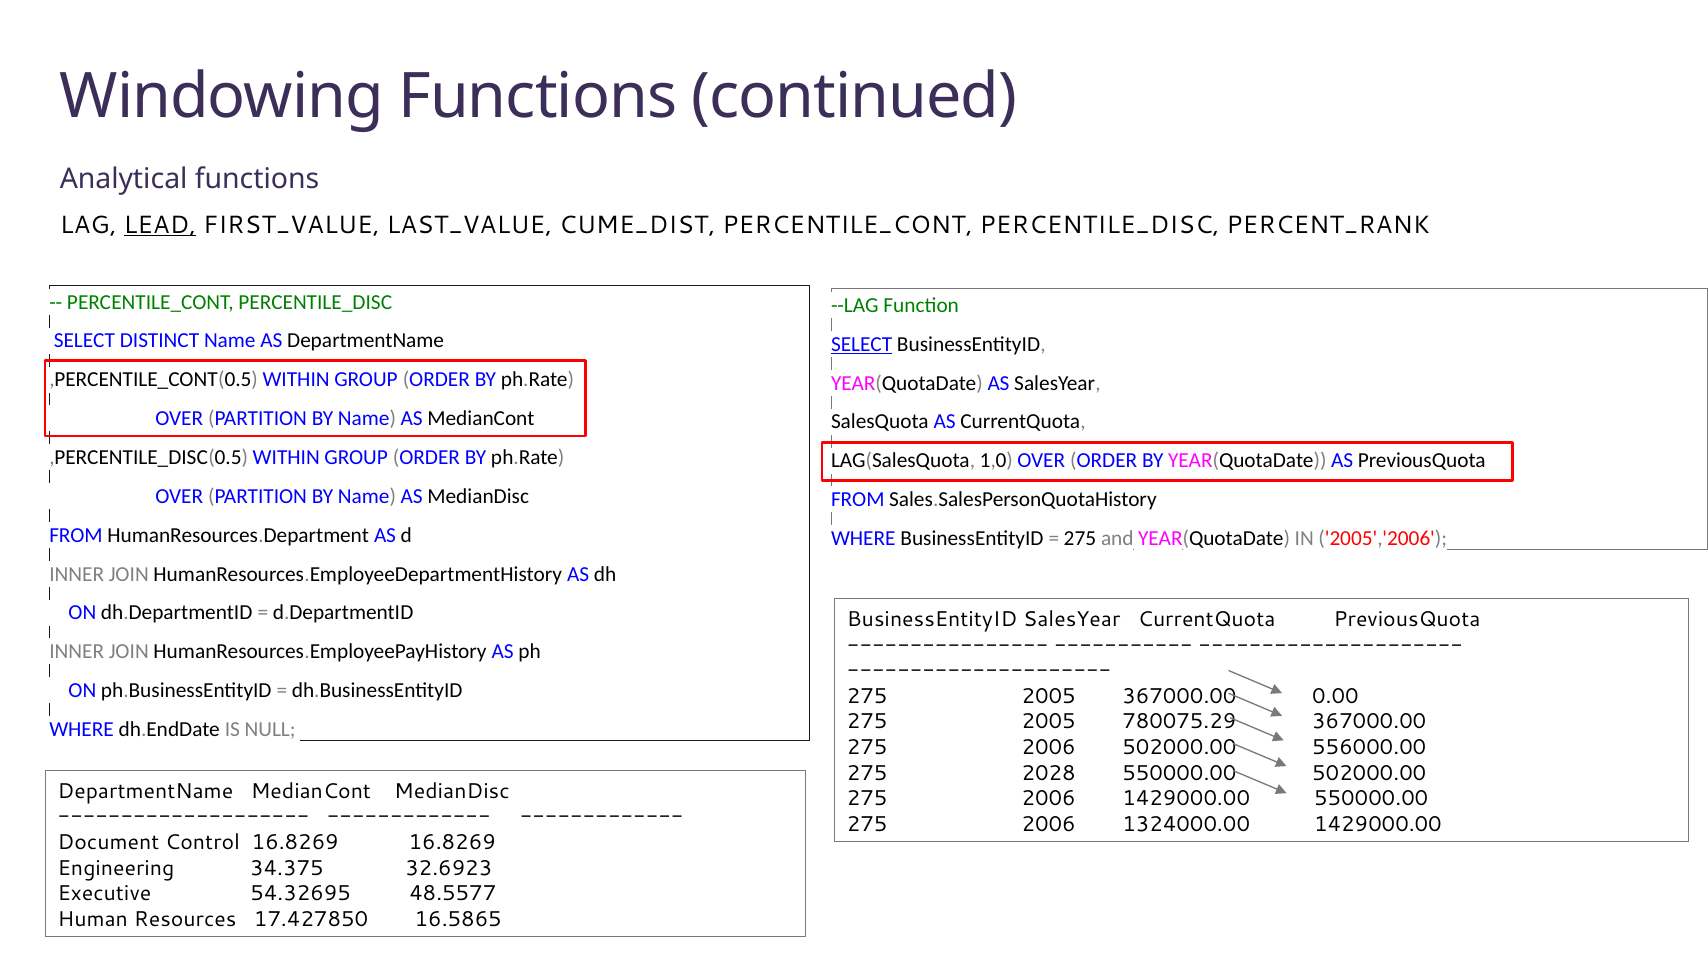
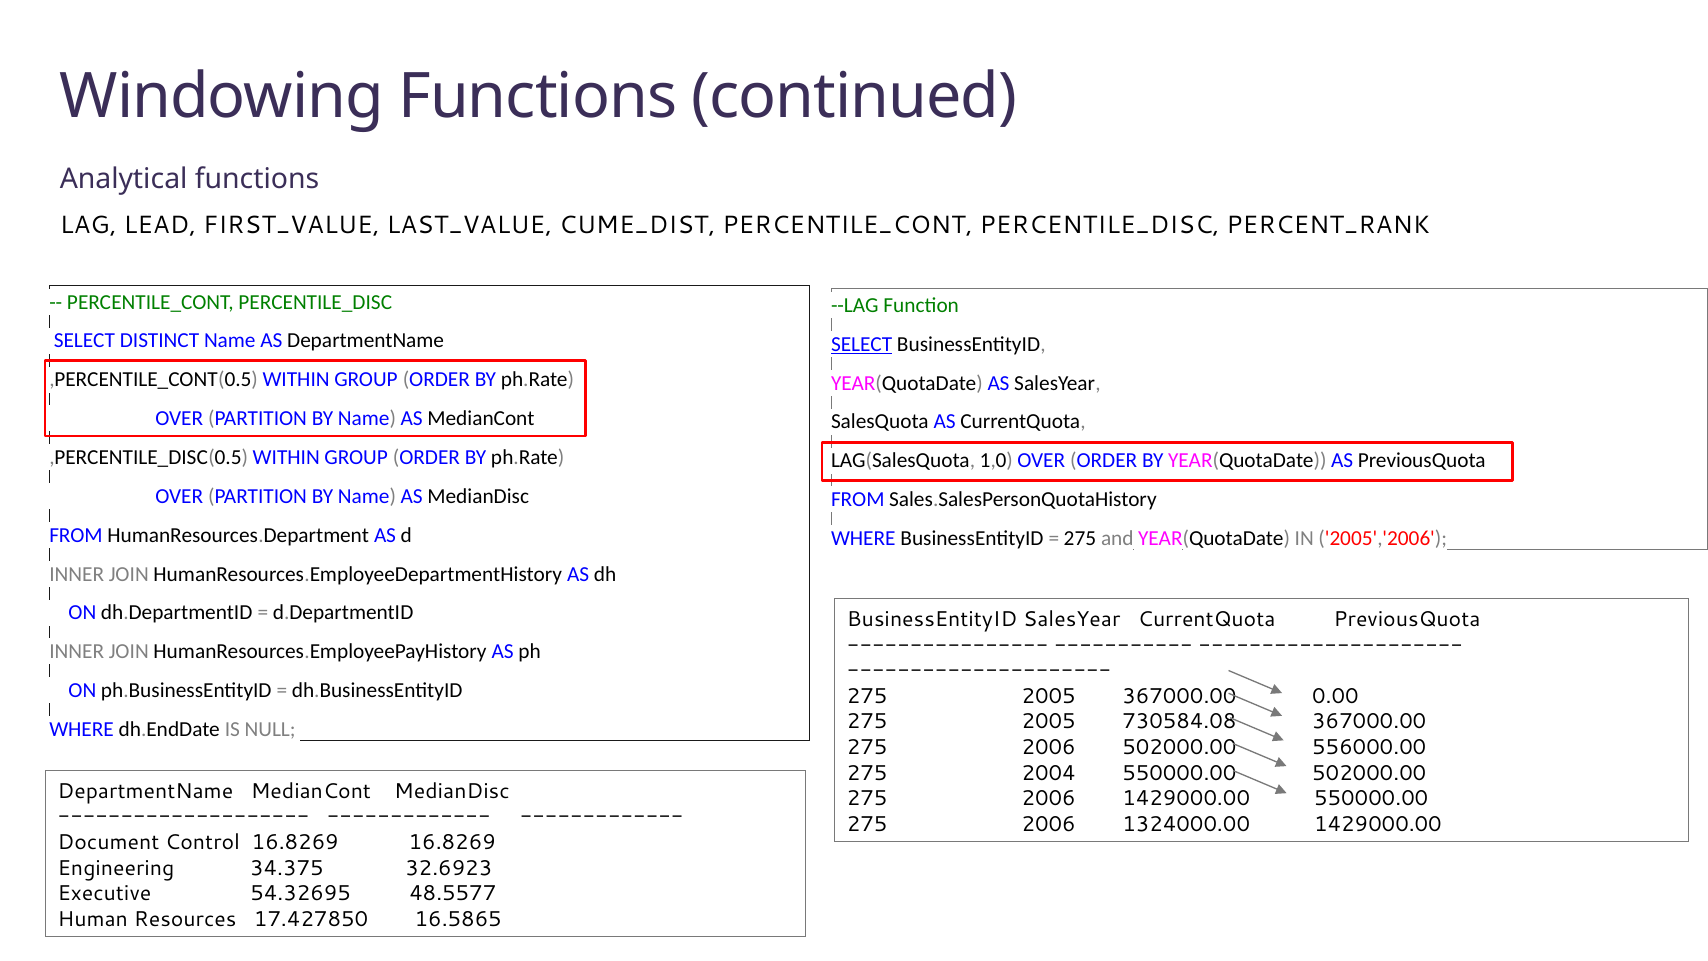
LEAD underline: present -> none
780075.29: 780075.29 -> 730584.08
2028: 2028 -> 2004
